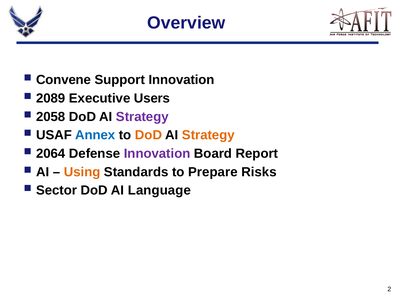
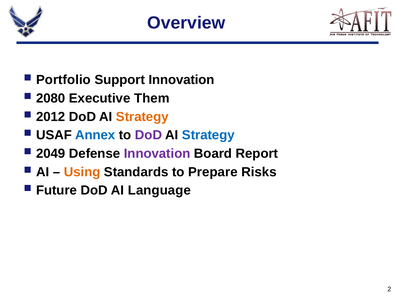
Convene: Convene -> Portfolio
2089: 2089 -> 2080
Users: Users -> Them
2058: 2058 -> 2012
Strategy at (142, 117) colour: purple -> orange
DoD at (148, 135) colour: orange -> purple
Strategy at (208, 135) colour: orange -> blue
2064: 2064 -> 2049
Sector: Sector -> Future
